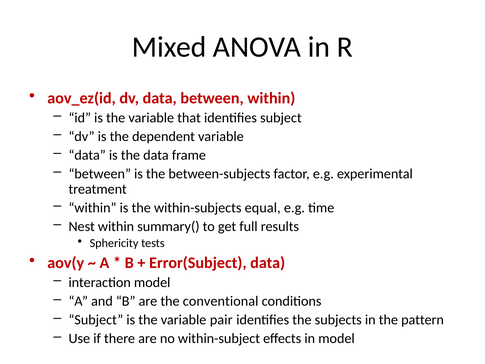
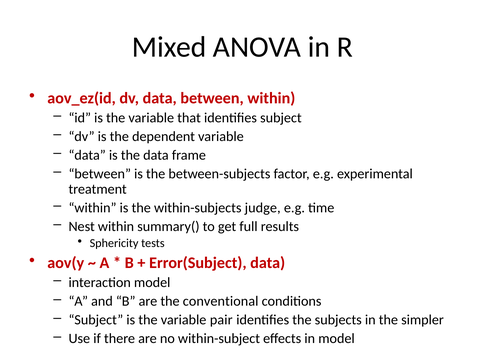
equal: equal -> judge
pattern: pattern -> simpler
